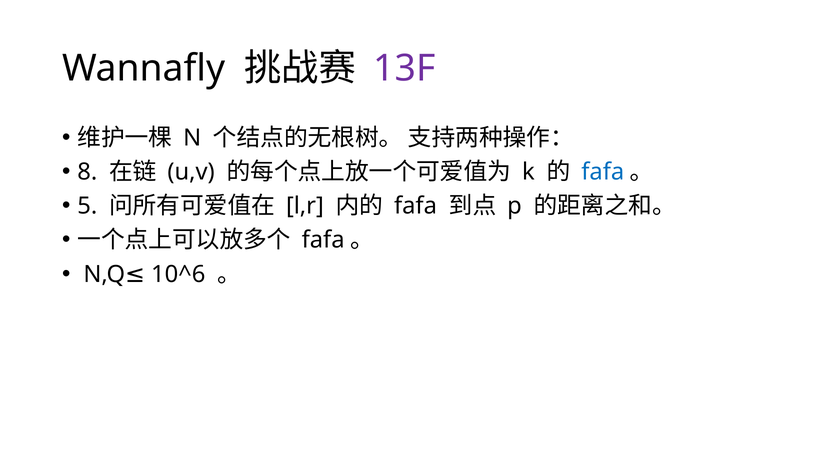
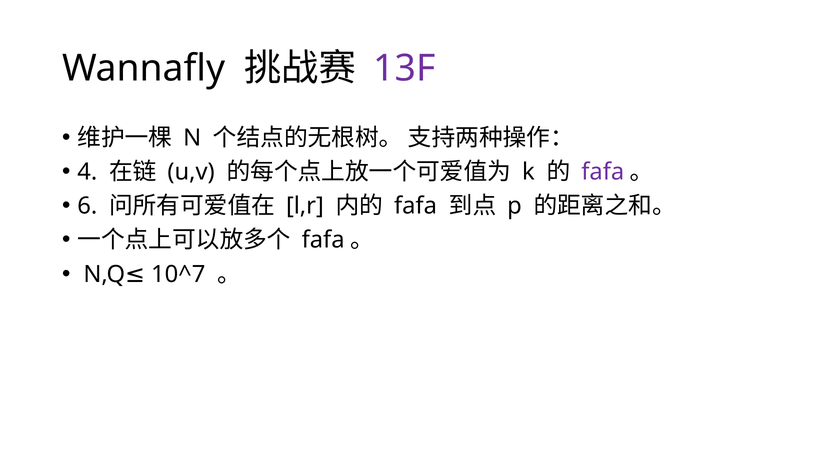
8: 8 -> 4
fafa at (603, 172) colour: blue -> purple
5: 5 -> 6
10^6: 10^6 -> 10^7
